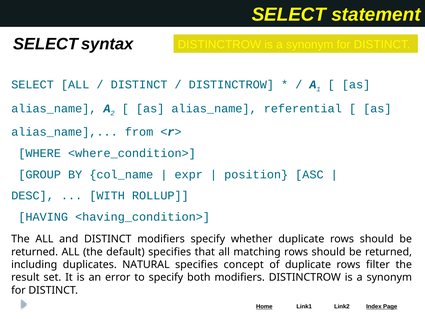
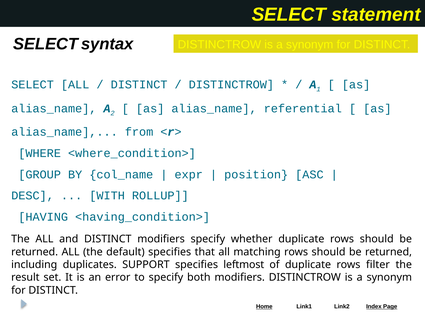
NATURAL: NATURAL -> SUPPORT
concept: concept -> leftmost
